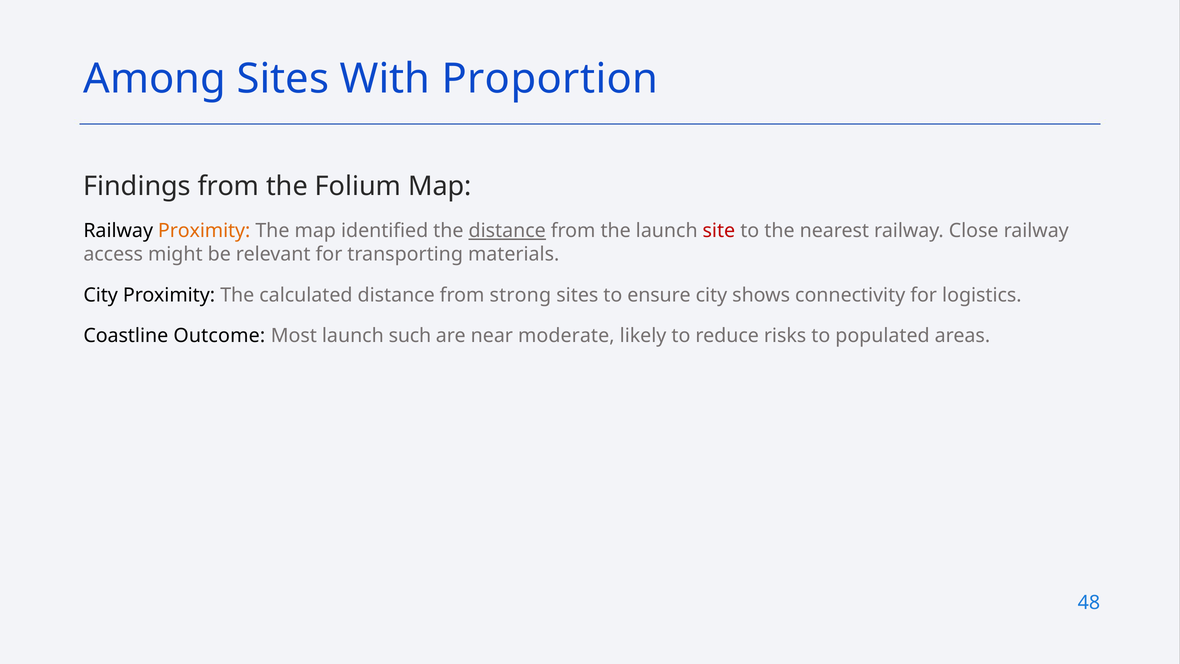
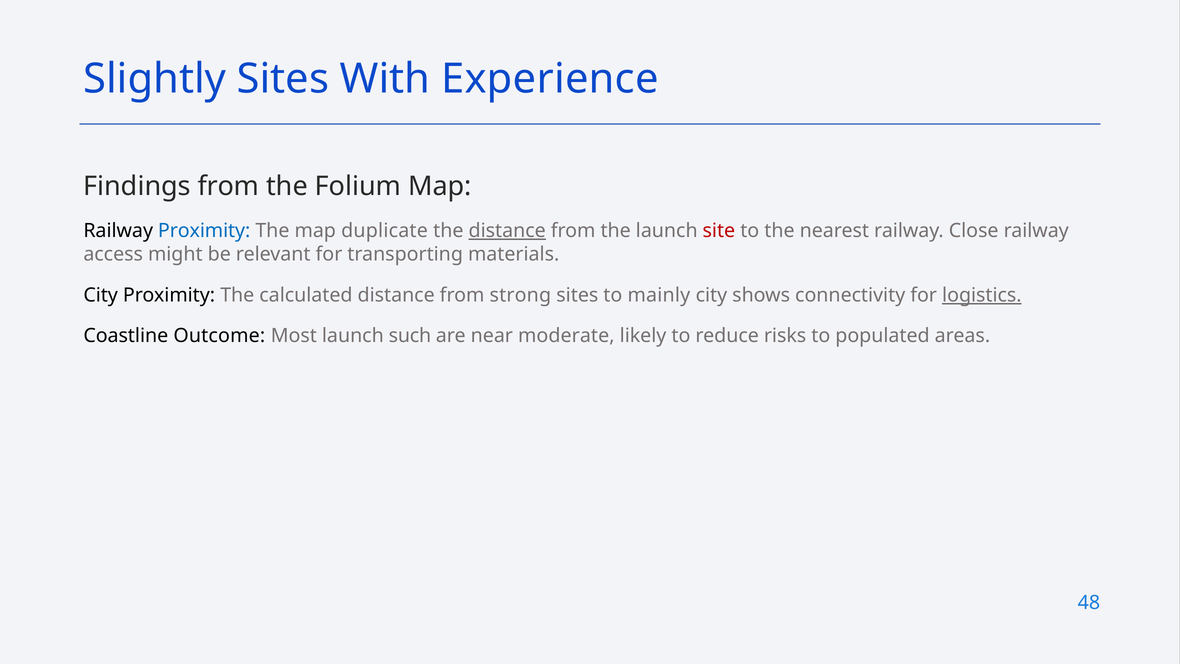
Among: Among -> Slightly
Proportion: Proportion -> Experience
Proximity at (204, 231) colour: orange -> blue
identified: identified -> duplicate
ensure: ensure -> mainly
logistics underline: none -> present
